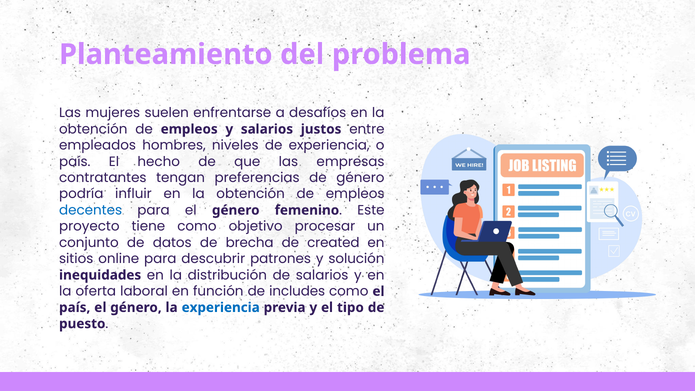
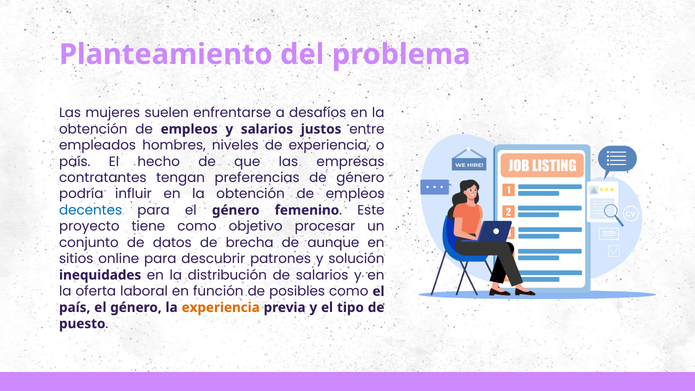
created: created -> aunque
includes: includes -> posibles
experiencia at (221, 307) colour: blue -> orange
